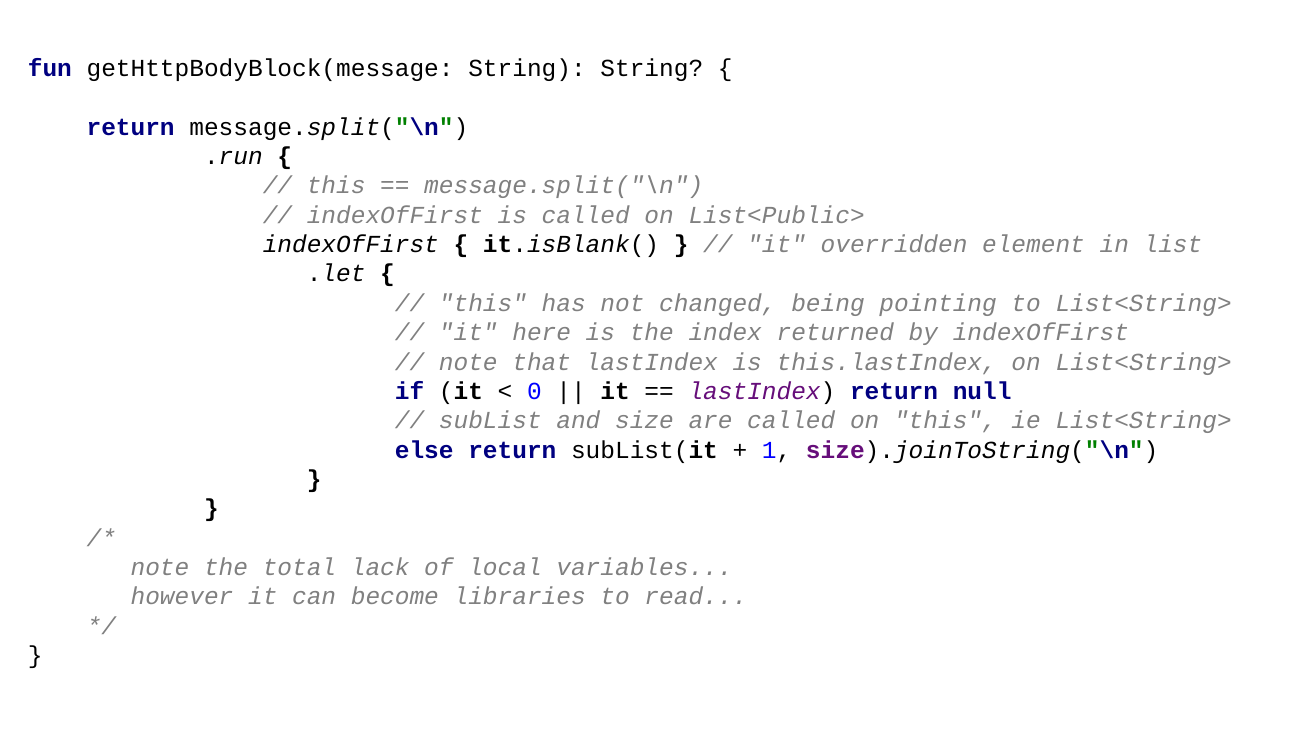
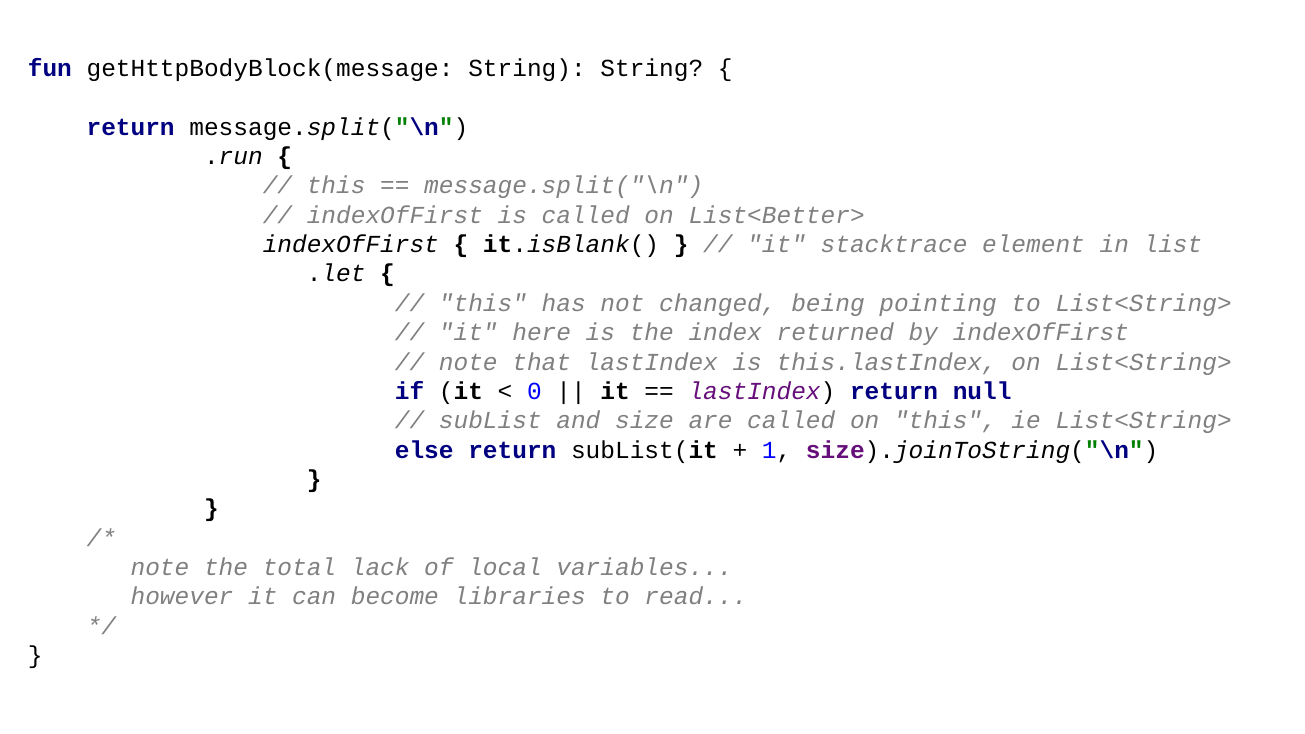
List<Public>: List<Public> -> List<Better>
overridden: overridden -> stacktrace
